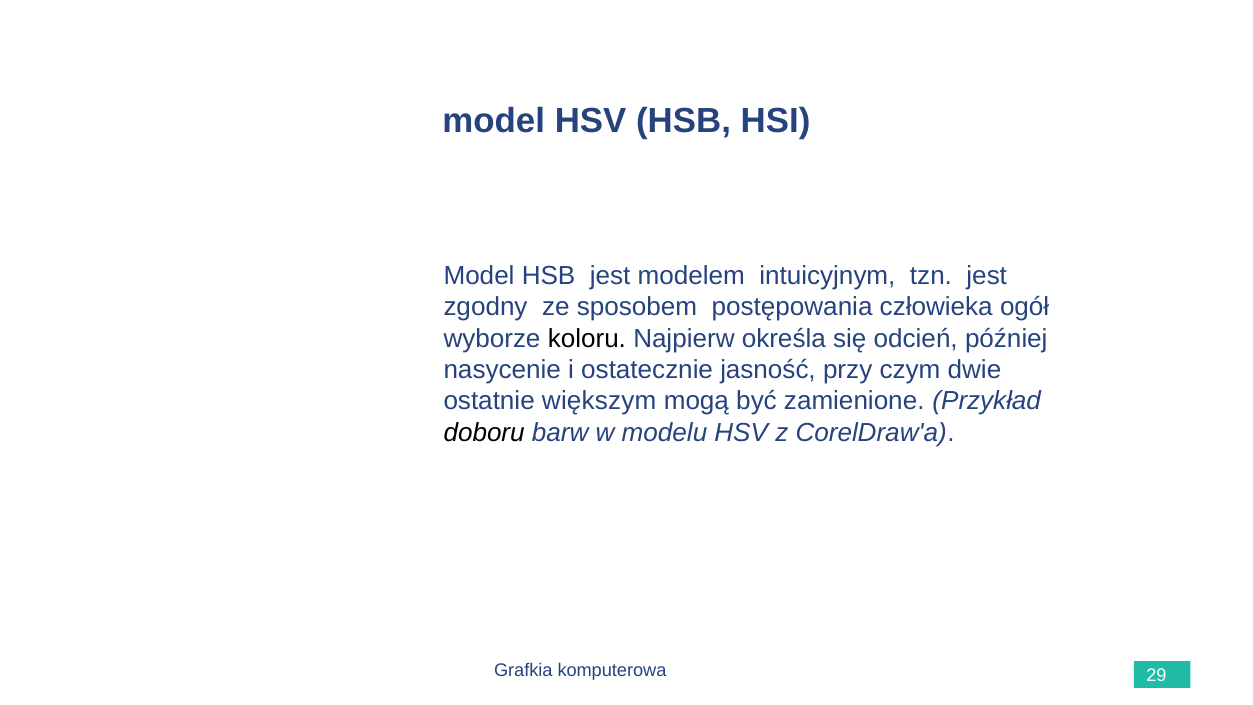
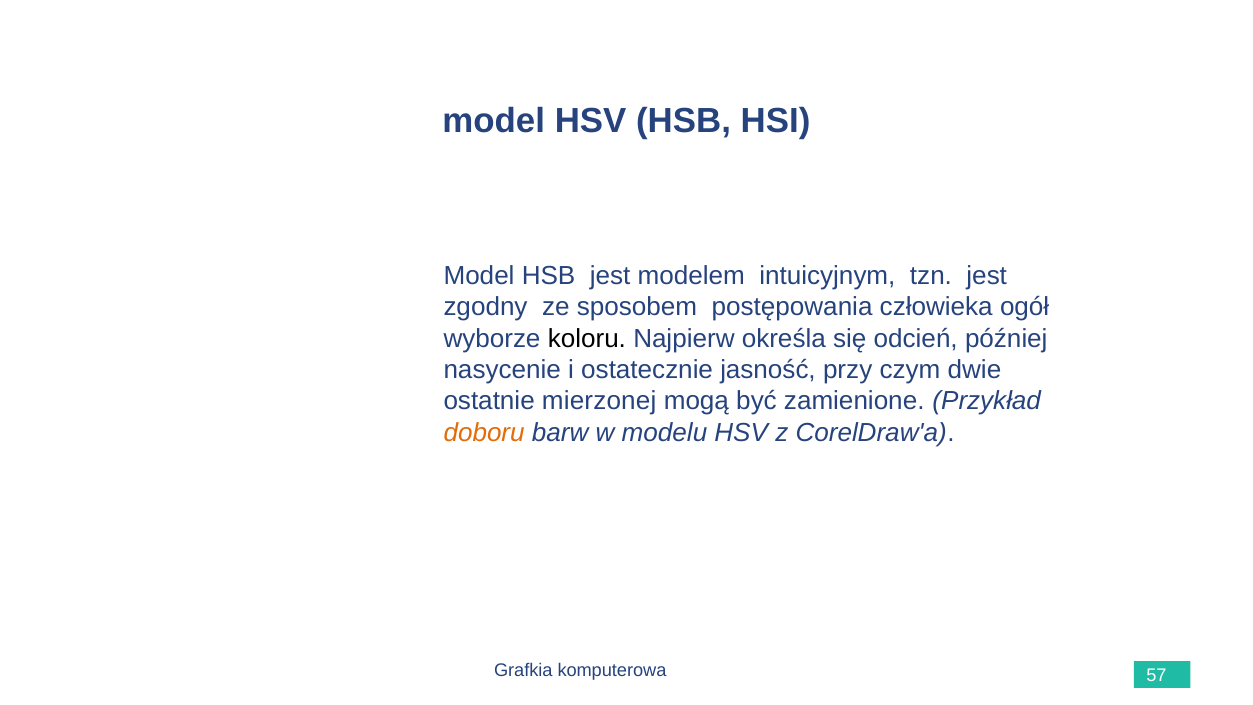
większym: większym -> mierzonej
doboru colour: black -> orange
29: 29 -> 57
